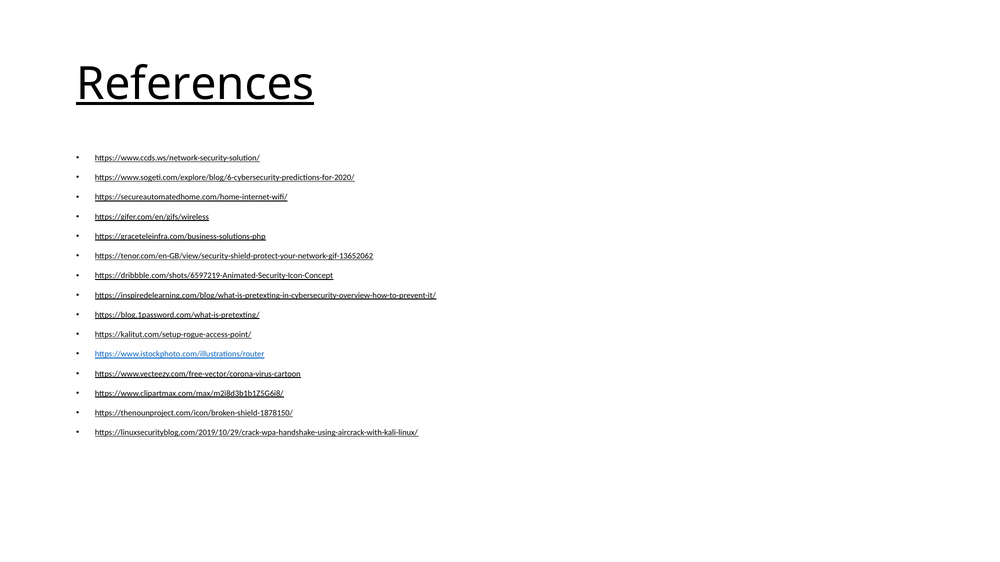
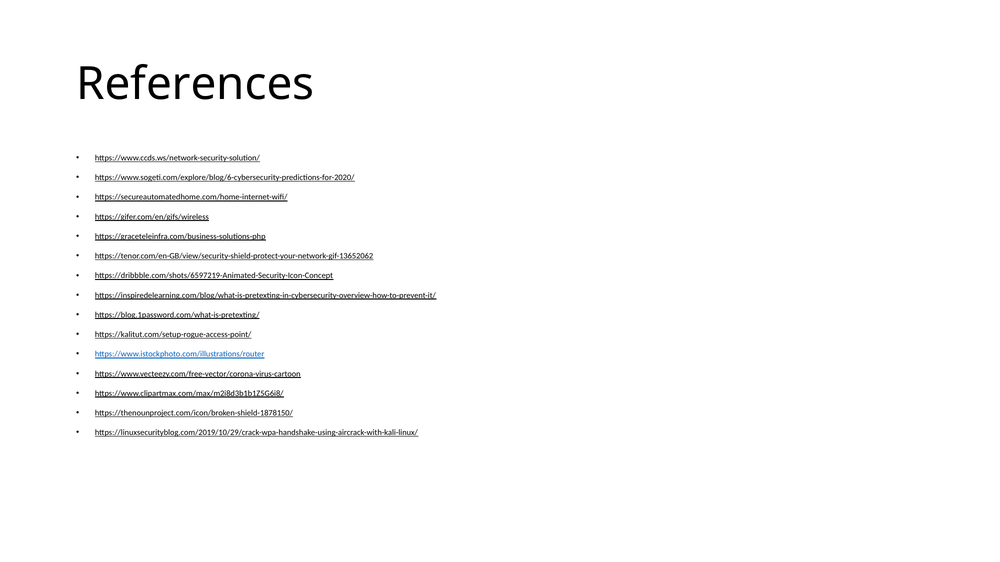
References underline: present -> none
